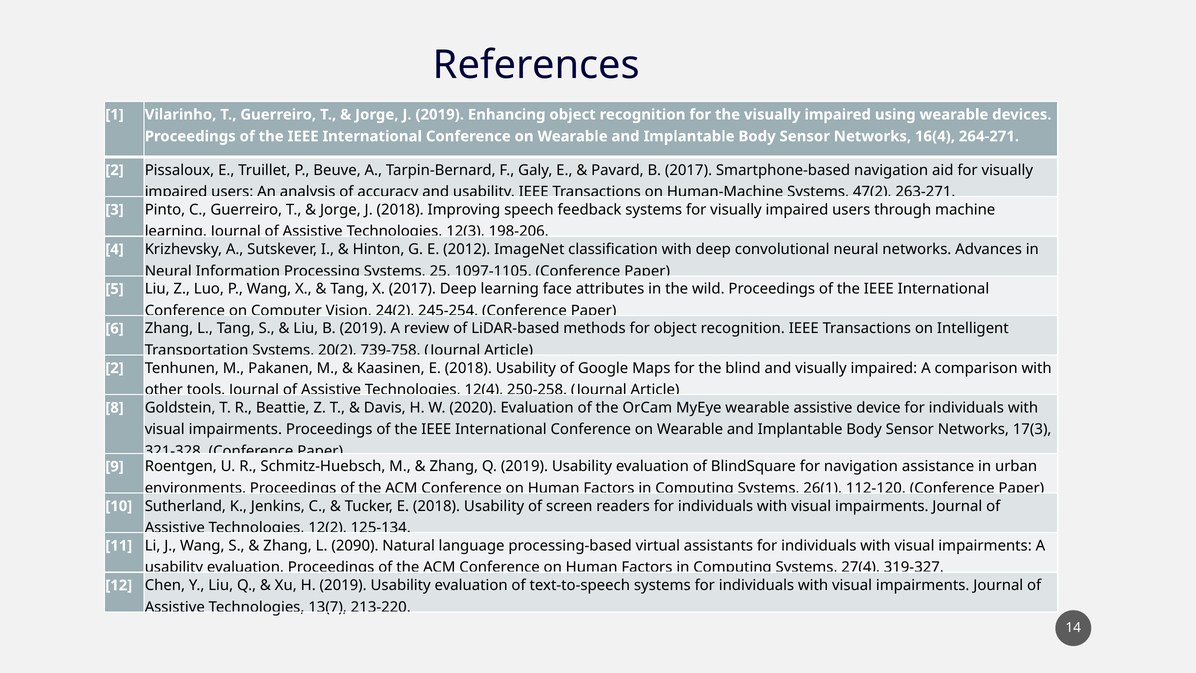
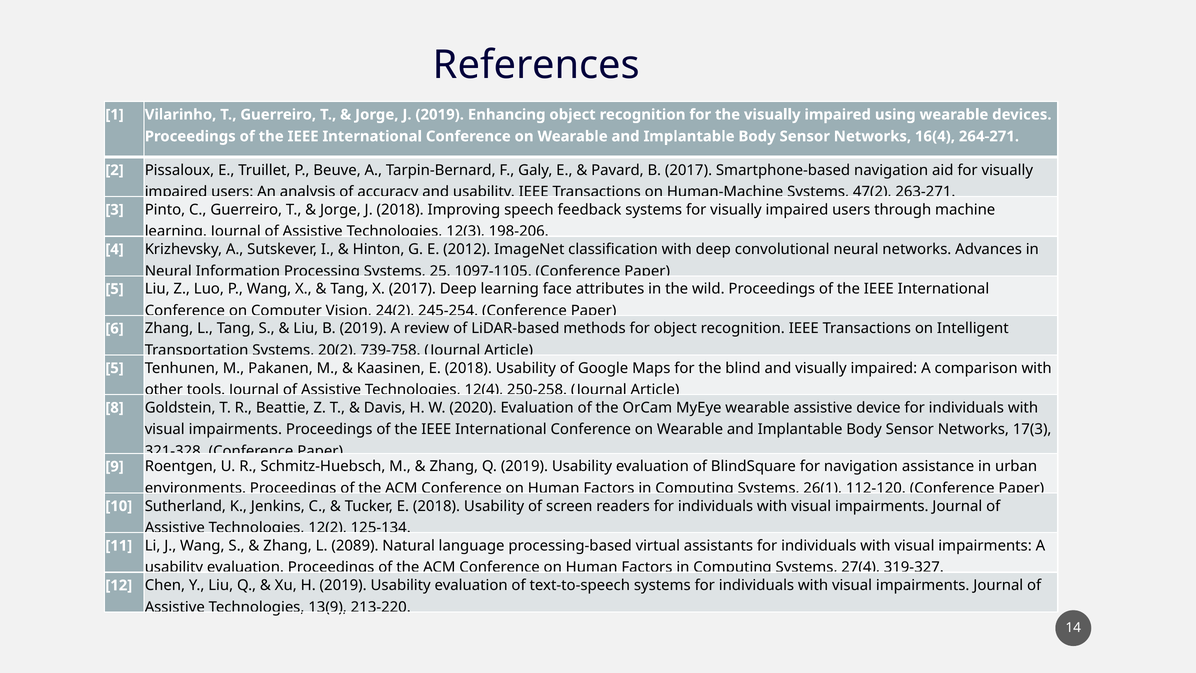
2 at (115, 368): 2 -> 5
2090: 2090 -> 2089
13(7: 13(7 -> 13(9
